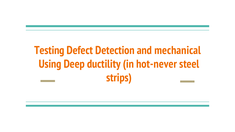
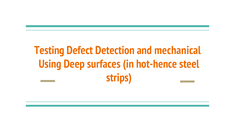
ductility: ductility -> surfaces
hot-never: hot-never -> hot-hence
